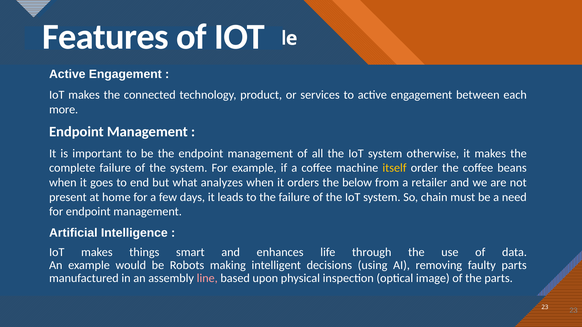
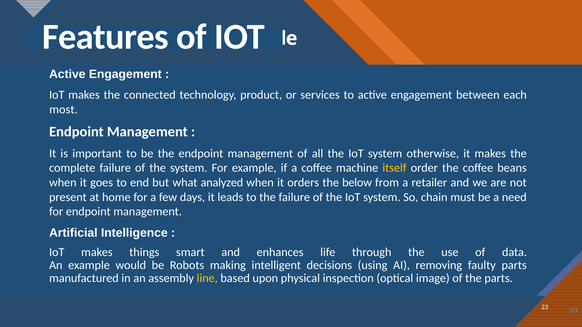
more: more -> most
analyzes: analyzes -> analyzed
line colour: pink -> yellow
